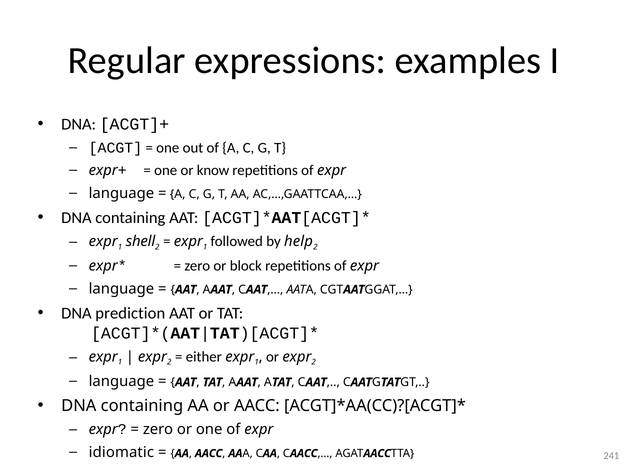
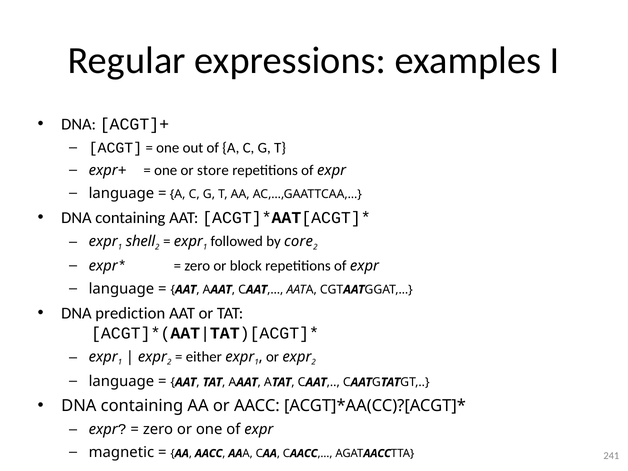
know: know -> store
help: help -> core
idiomatic: idiomatic -> magnetic
